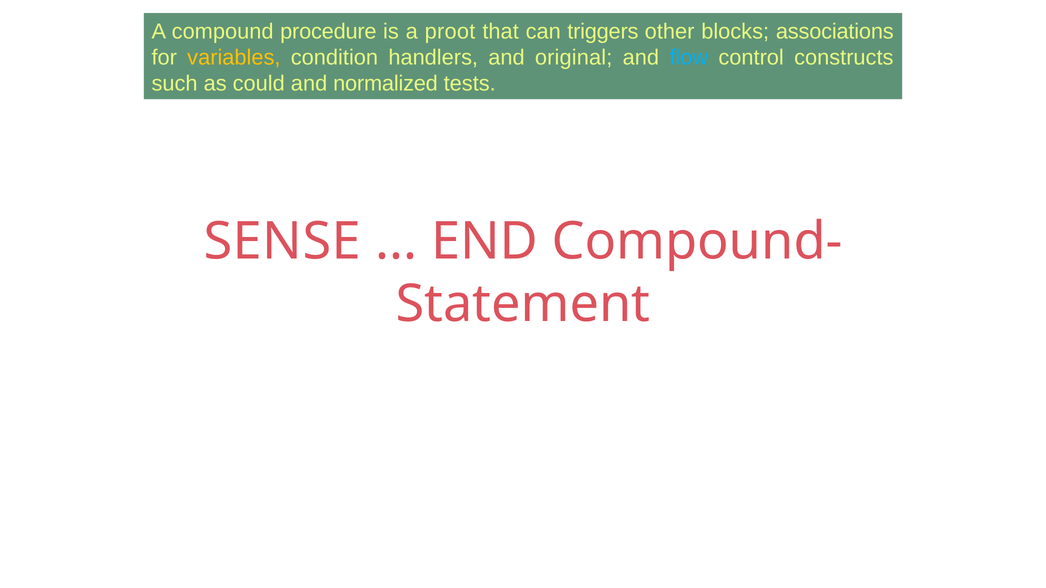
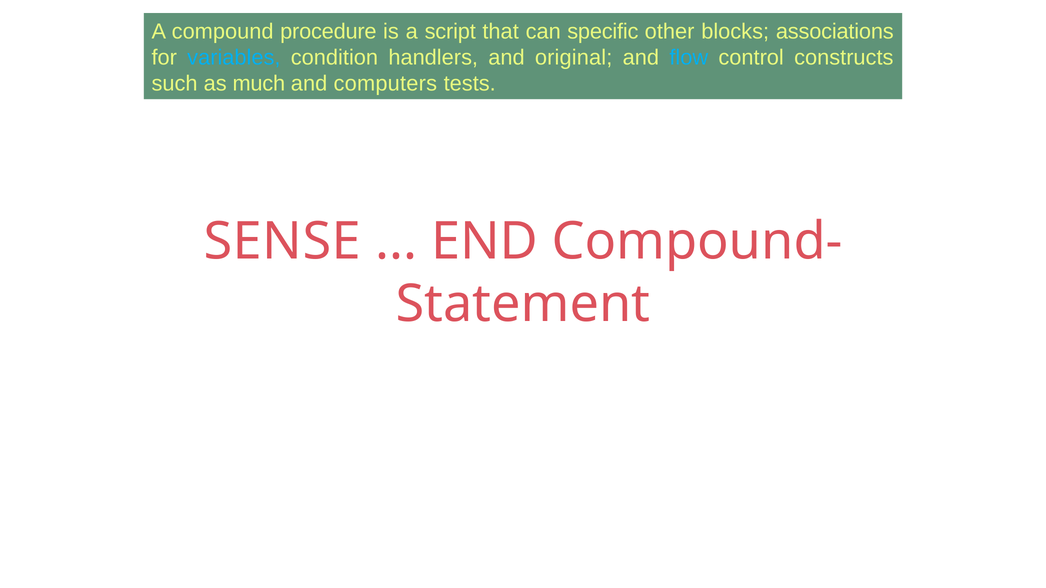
proot: proot -> script
triggers: triggers -> specific
variables colour: yellow -> light blue
could: could -> much
normalized: normalized -> computers
